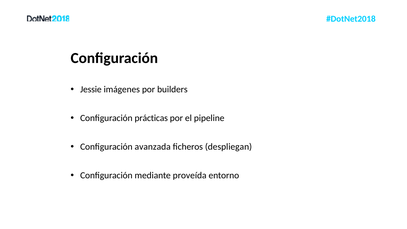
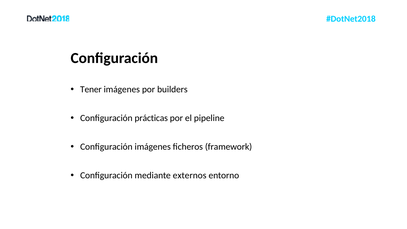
Jessie: Jessie -> Tener
Configuración avanzada: avanzada -> imágenes
despliegan: despliegan -> framework
proveída: proveída -> externos
